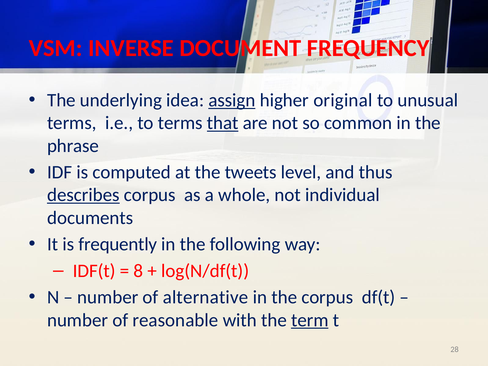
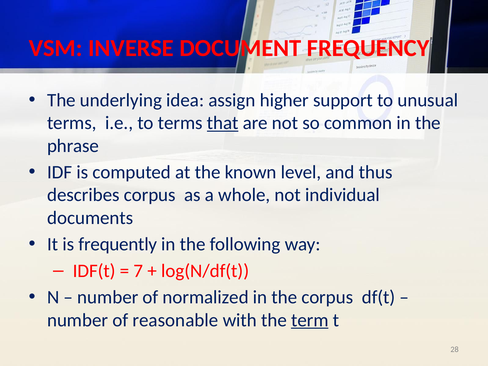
assign underline: present -> none
original: original -> support
tweets: tweets -> known
describes underline: present -> none
8: 8 -> 7
alternative: alternative -> normalized
